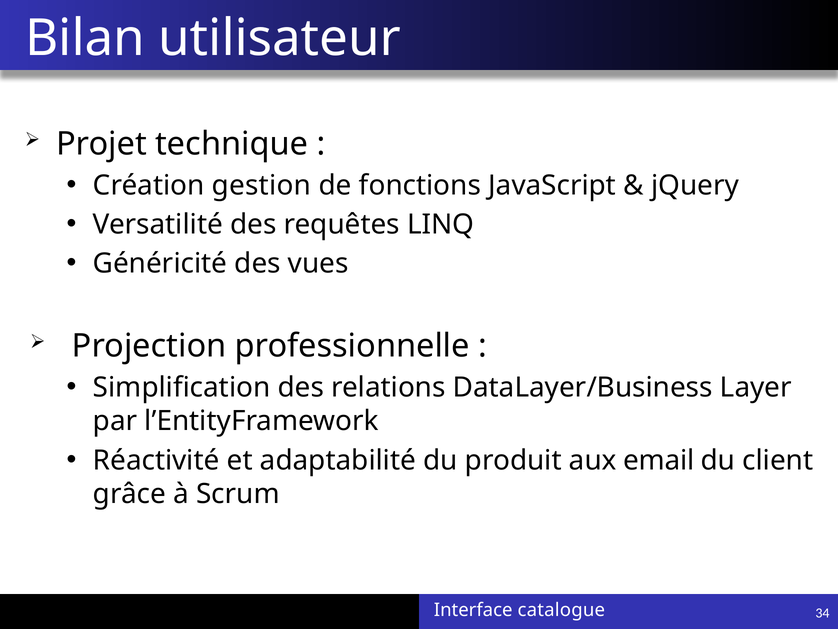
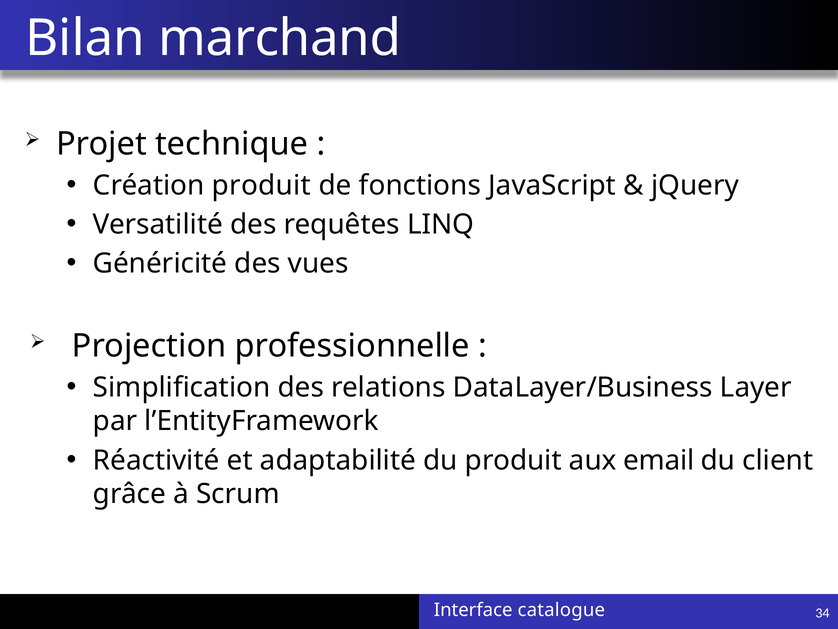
utilisateur: utilisateur -> marchand
Création gestion: gestion -> produit
